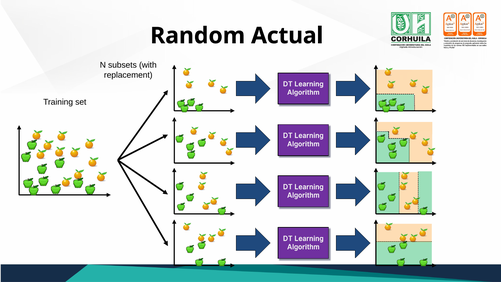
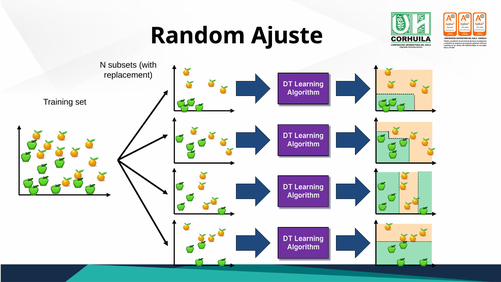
Actual: Actual -> Ajuste
